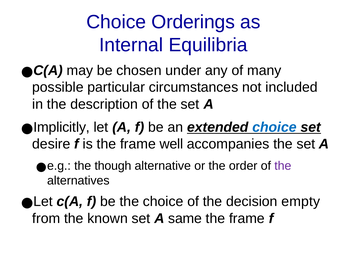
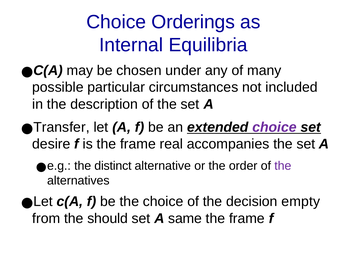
Implicitly: Implicitly -> Transfer
choice at (275, 127) colour: blue -> purple
well: well -> real
though: though -> distinct
known: known -> should
